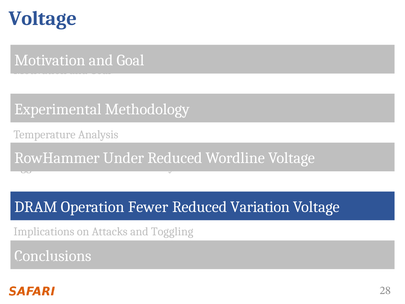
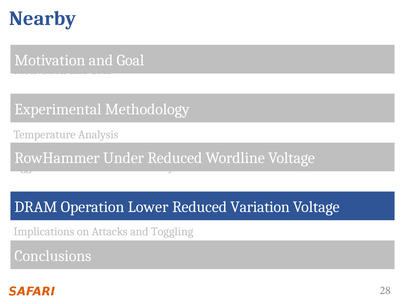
Voltage at (43, 18): Voltage -> Nearby
Fewer: Fewer -> Lower
